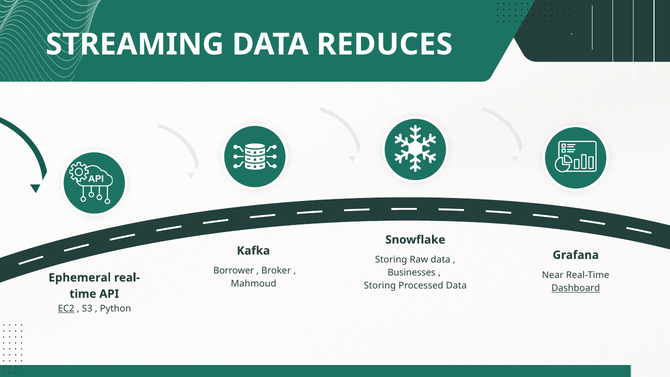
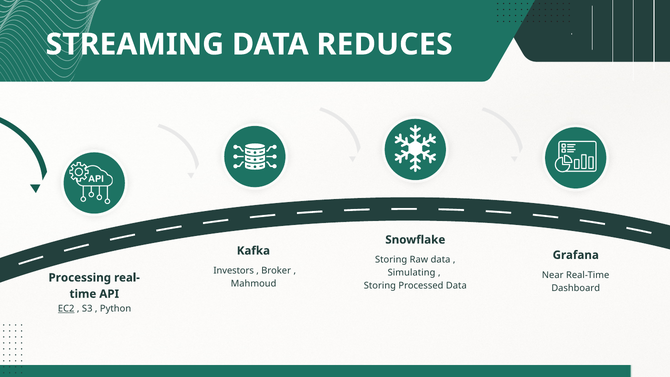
Borrower: Borrower -> Investors
Businesses: Businesses -> Simulating
Ephemeral: Ephemeral -> Processing
Dashboard underline: present -> none
